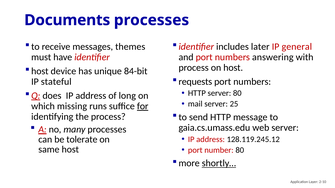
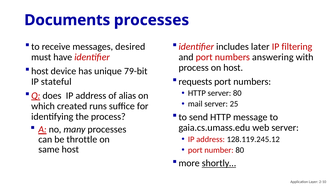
themes: themes -> desired
general: general -> filtering
84-bit: 84-bit -> 79-bit
long: long -> alias
missing: missing -> created
for underline: present -> none
tolerate: tolerate -> throttle
